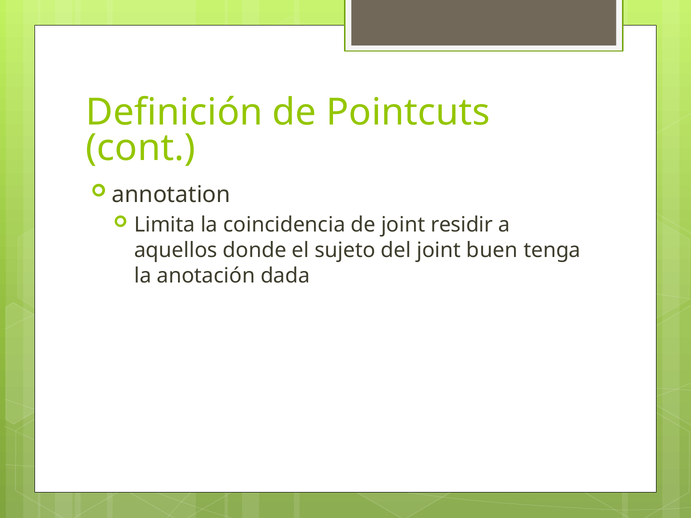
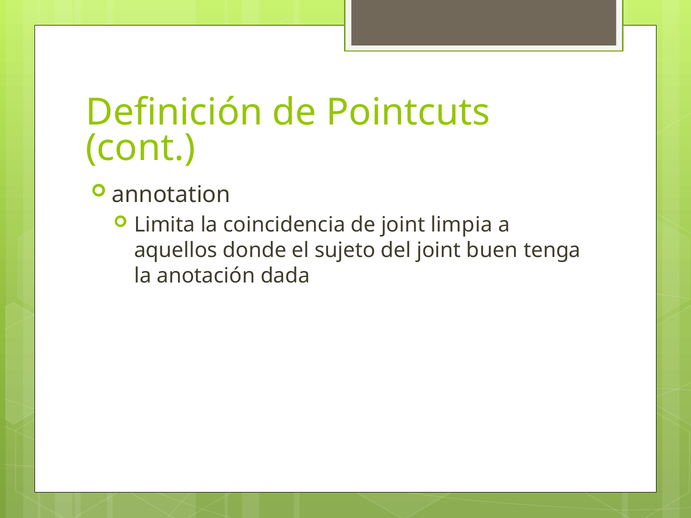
residir: residir -> limpia
